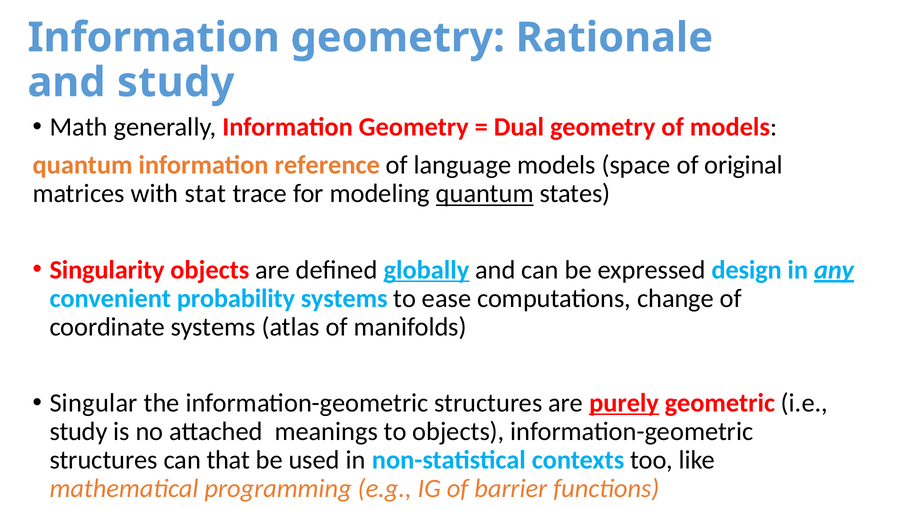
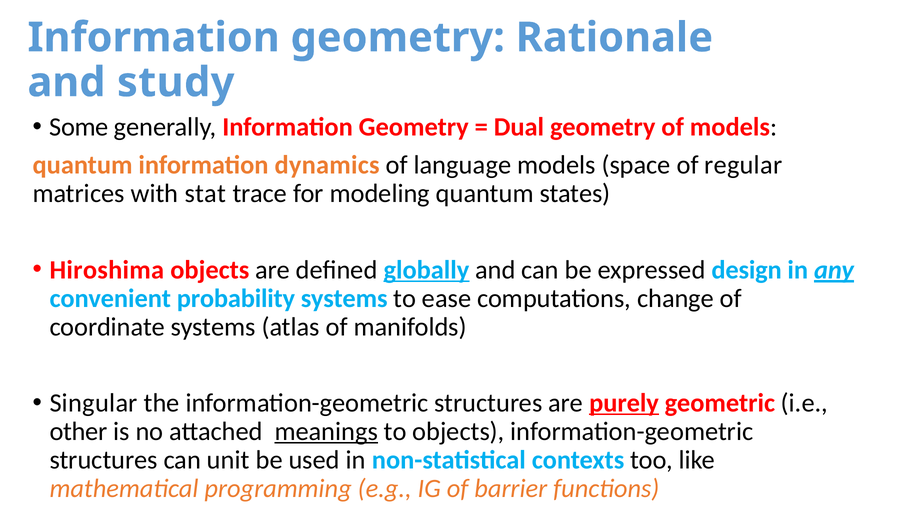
Math: Math -> Some
reference: reference -> dynamics
original: original -> regular
quantum at (485, 194) underline: present -> none
Singularity: Singularity -> Hiroshima
study at (79, 431): study -> other
meanings underline: none -> present
that: that -> unit
